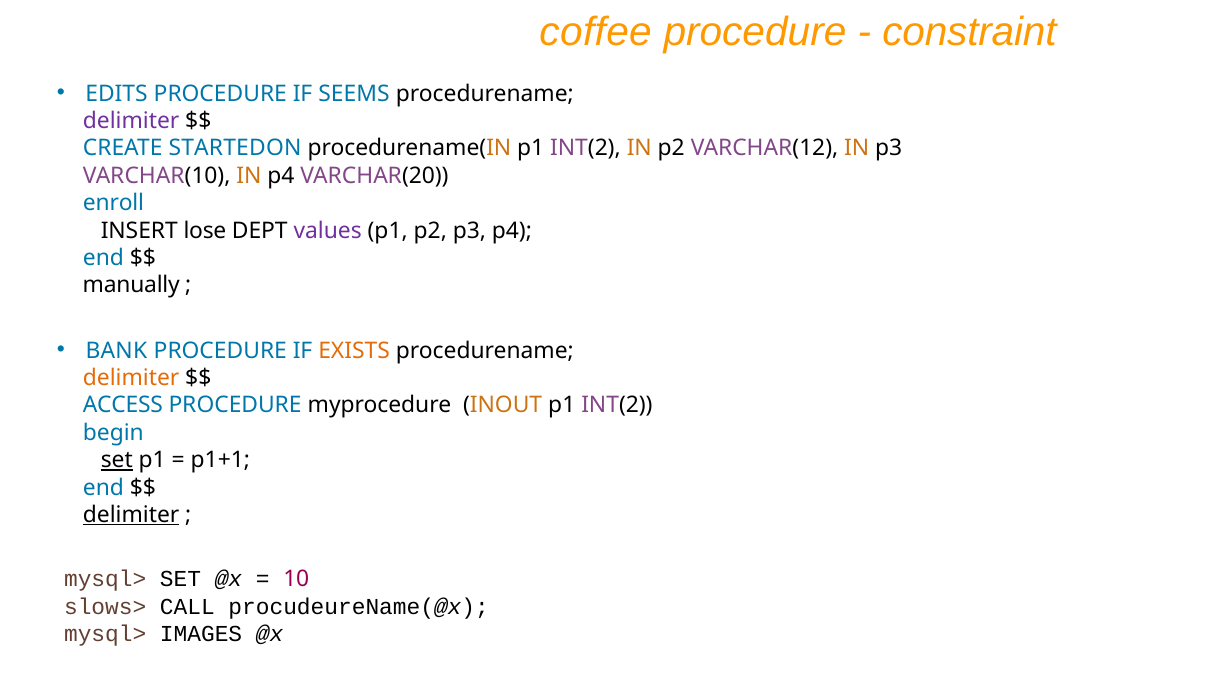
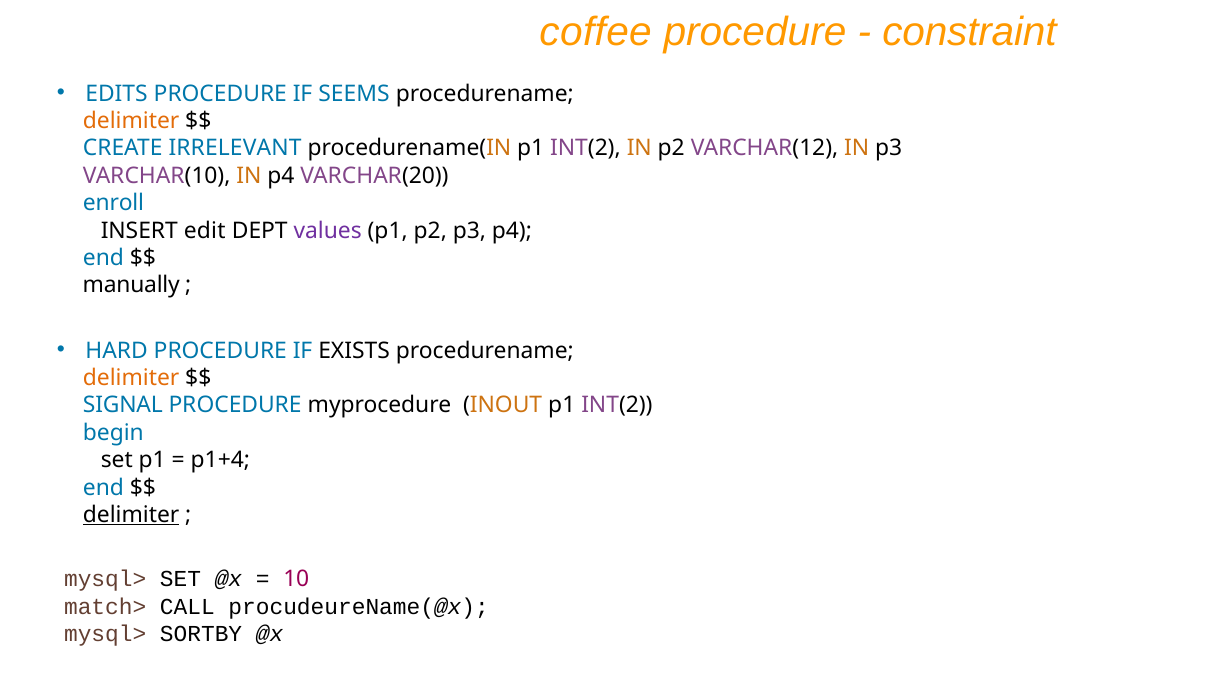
delimiter at (131, 121) colour: purple -> orange
STARTEDON: STARTEDON -> IRRELEVANT
lose: lose -> edit
BANK: BANK -> HARD
EXISTS colour: orange -> black
ACCESS: ACCESS -> SIGNAL
set at (117, 460) underline: present -> none
p1+1: p1+1 -> p1+4
slows>: slows> -> match>
IMAGES: IMAGES -> SORTBY
